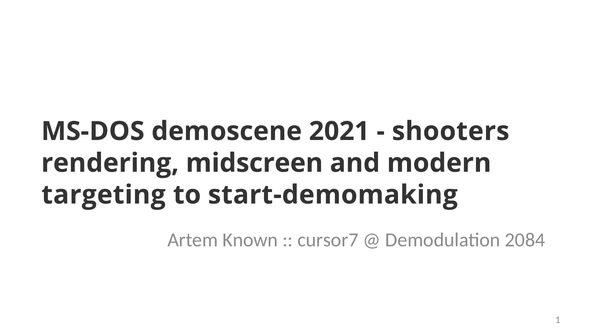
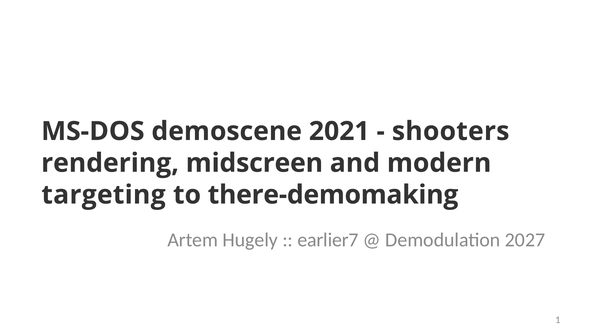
start-demomaking: start-demomaking -> there-demomaking
Known: Known -> Hugely
cursor7: cursor7 -> earlier7
2084: 2084 -> 2027
